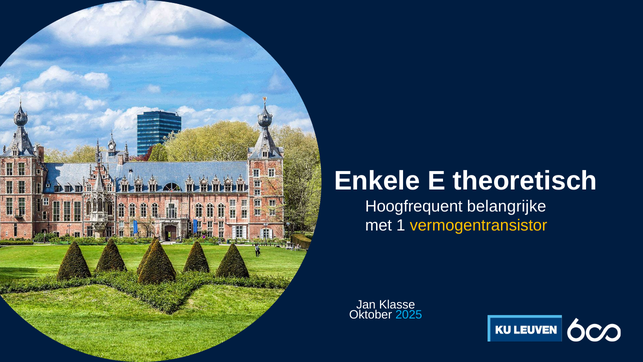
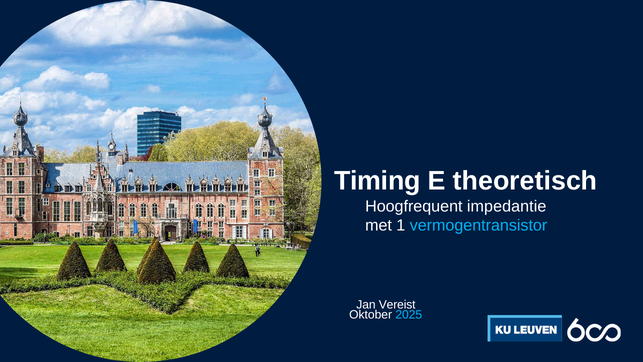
Enkele: Enkele -> Timing
belangrijke: belangrijke -> impedantie
vermogentransistor colour: yellow -> light blue
Klasse: Klasse -> Vereist
